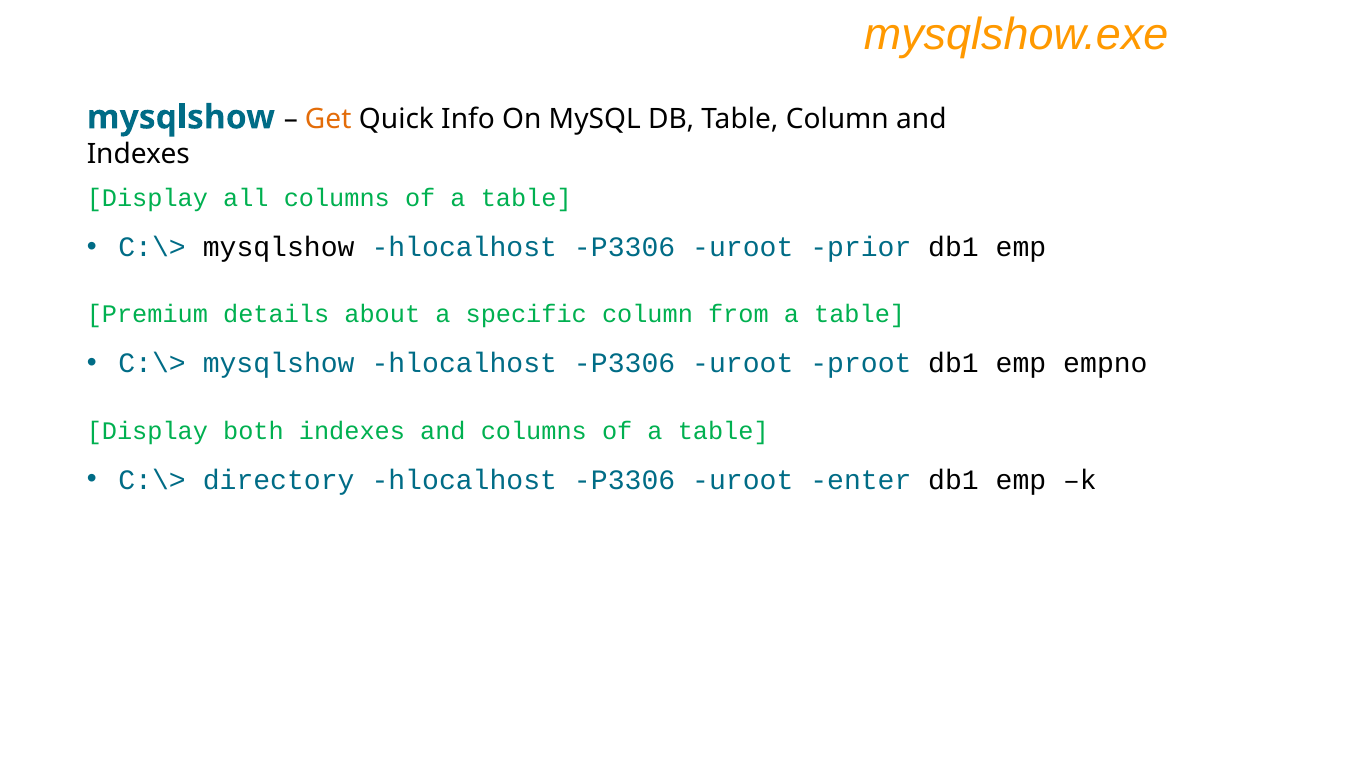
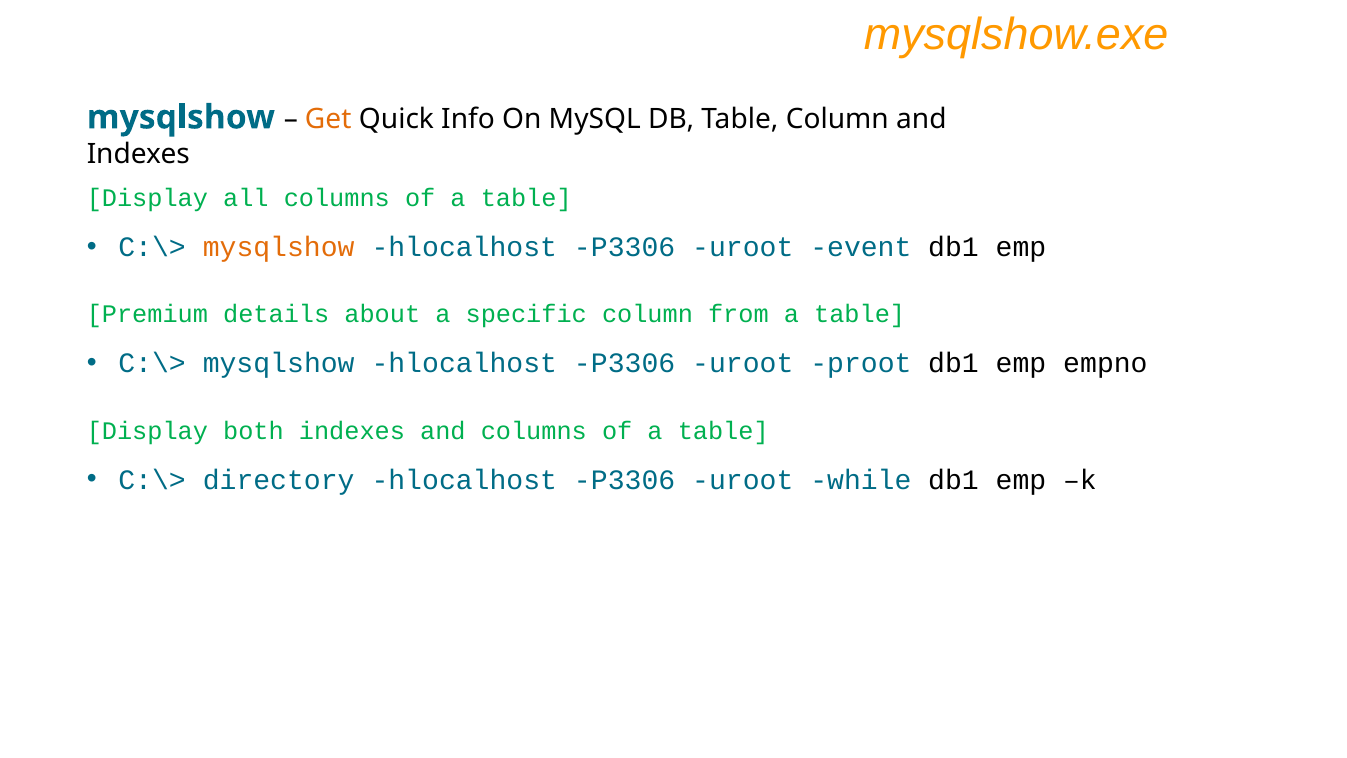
mysqlshow at (279, 247) colour: black -> orange
prior: prior -> event
enter: enter -> while
